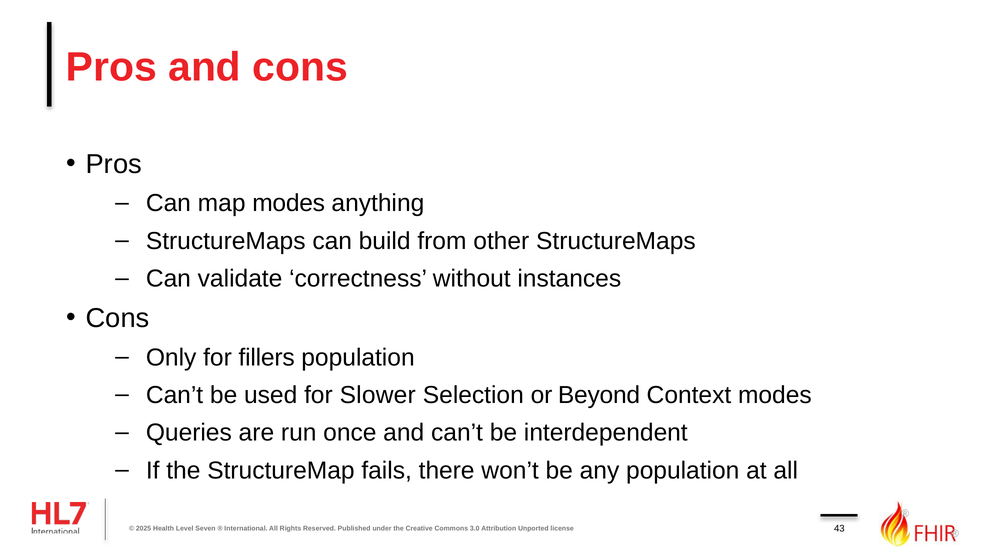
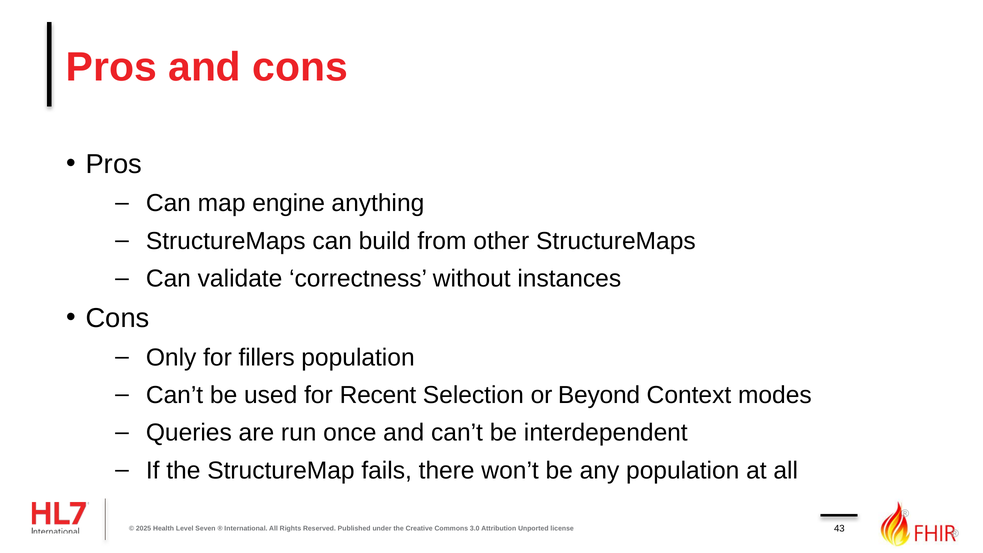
map modes: modes -> engine
Slower: Slower -> Recent
